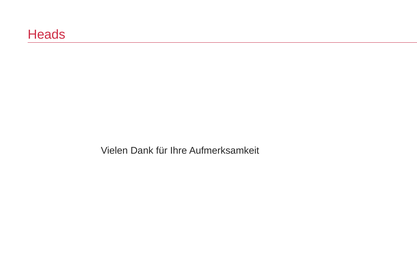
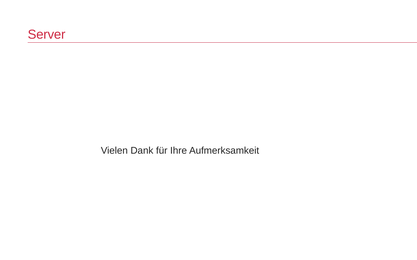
Heads: Heads -> Server
